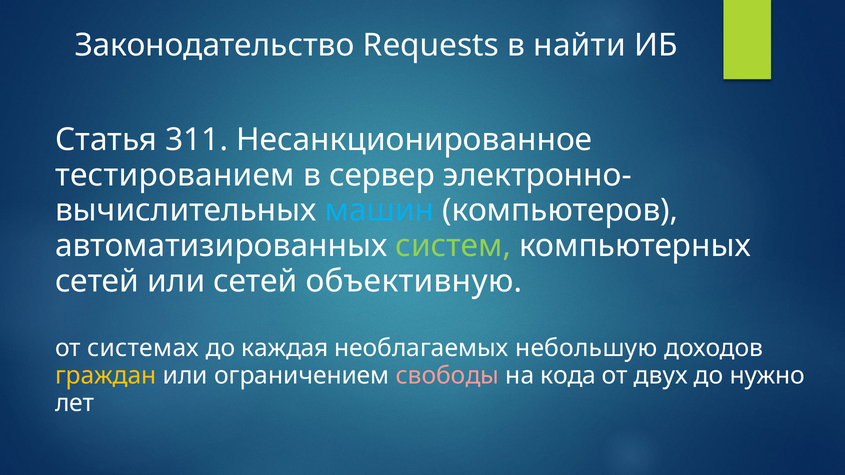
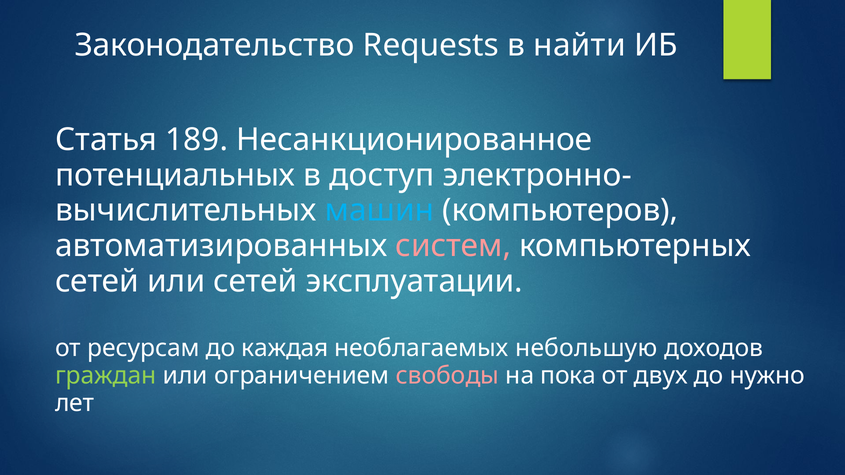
311: 311 -> 189
тестированием: тестированием -> потенциальных
сервер: сервер -> доступ
систем colour: light green -> pink
объективную: объективную -> эксплуатации
системах: системах -> ресурсам
граждан colour: yellow -> light green
кода: кода -> пока
